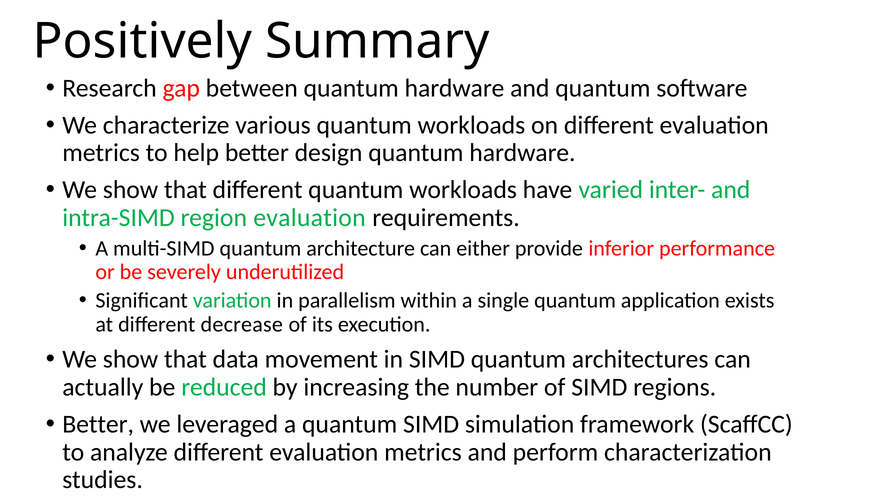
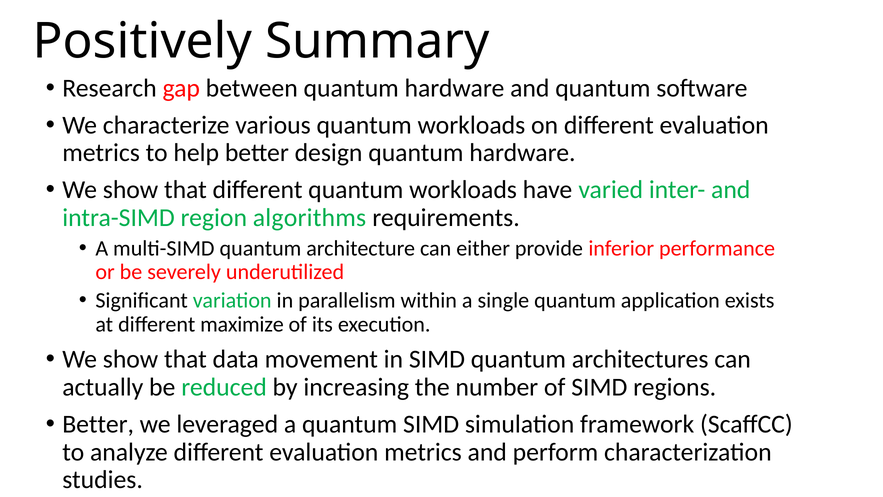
region evaluation: evaluation -> algorithms
decrease: decrease -> maximize
